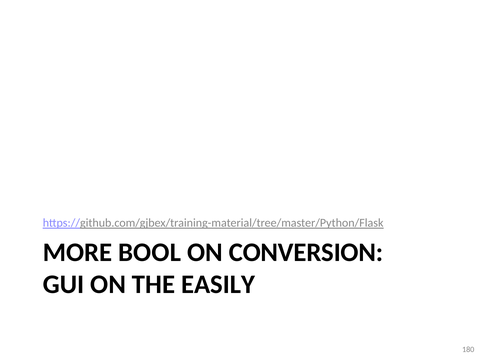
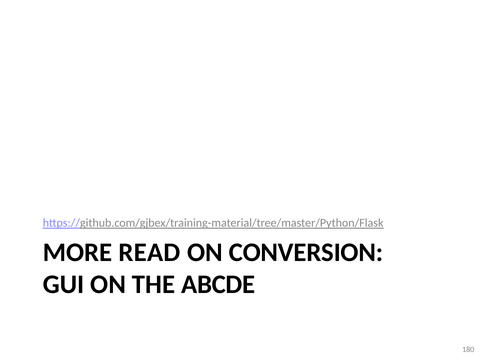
BOOL: BOOL -> READ
EASILY: EASILY -> ABCDE
